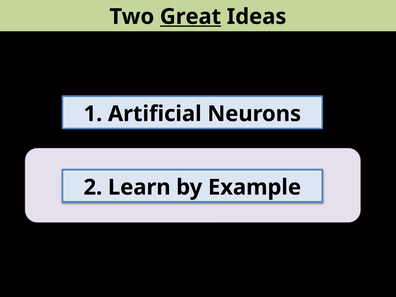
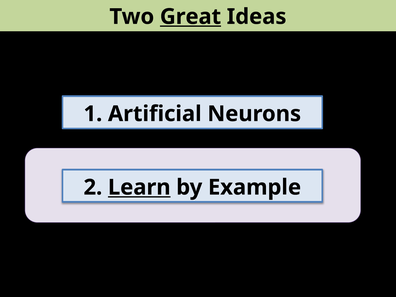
Learn underline: none -> present
